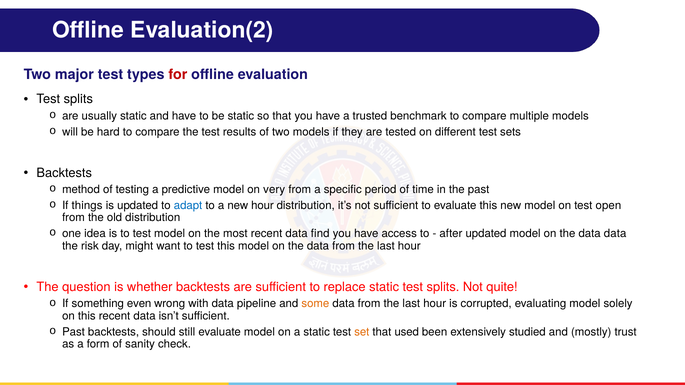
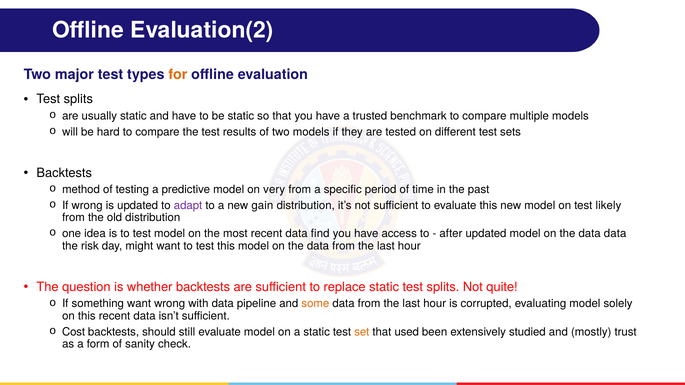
for colour: red -> orange
If things: things -> wrong
adapt colour: blue -> purple
new hour: hour -> gain
open: open -> likely
something even: even -> want
Past at (74, 332): Past -> Cost
